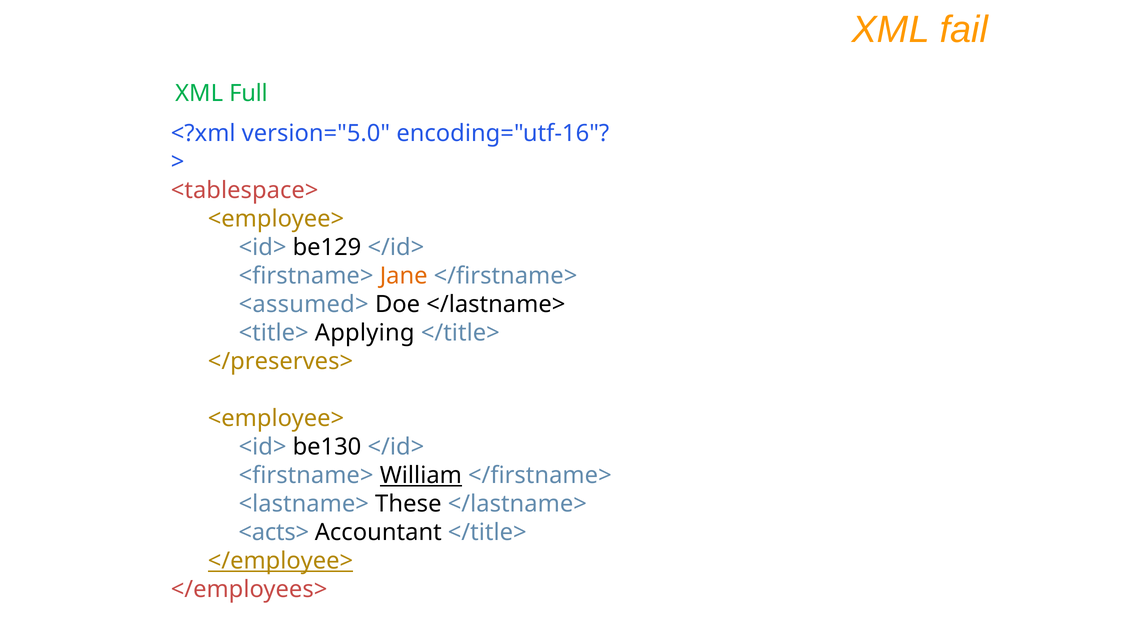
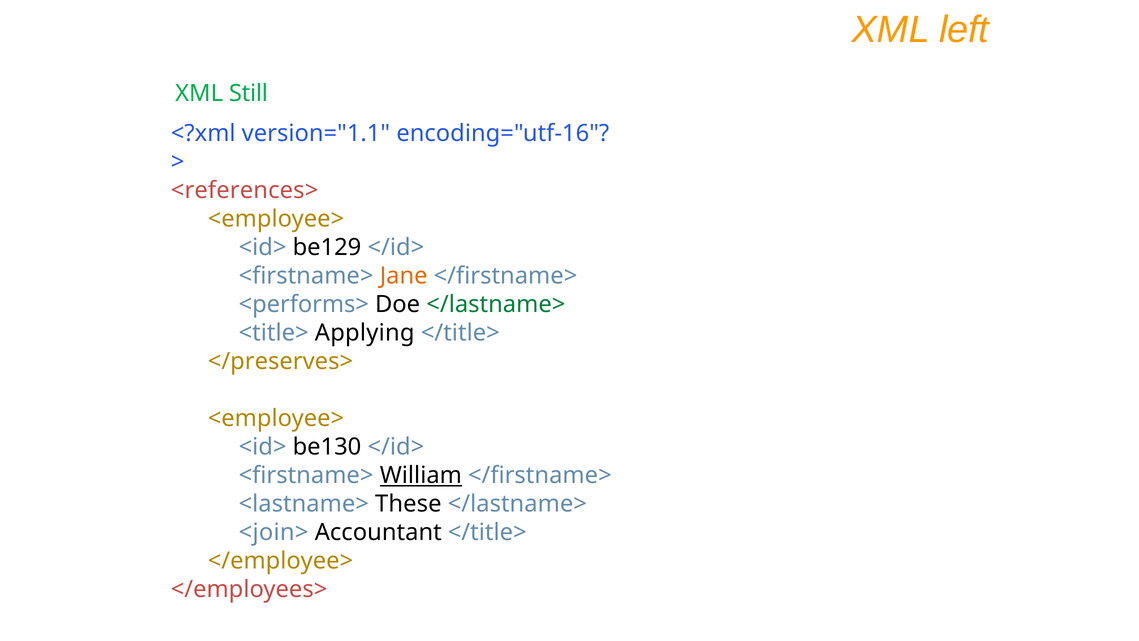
fail: fail -> left
Full: Full -> Still
version="5.0: version="5.0 -> version="1.1
<tablespace>: <tablespace> -> <references>
<assumed>: <assumed> -> <performs>
</lastname> at (496, 304) colour: black -> green
<acts>: <acts> -> <join>
</employee> underline: present -> none
